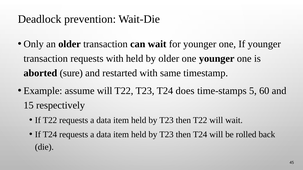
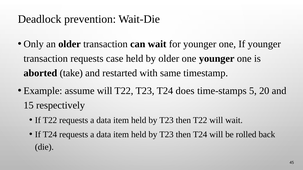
requests with: with -> case
sure: sure -> take
60: 60 -> 20
